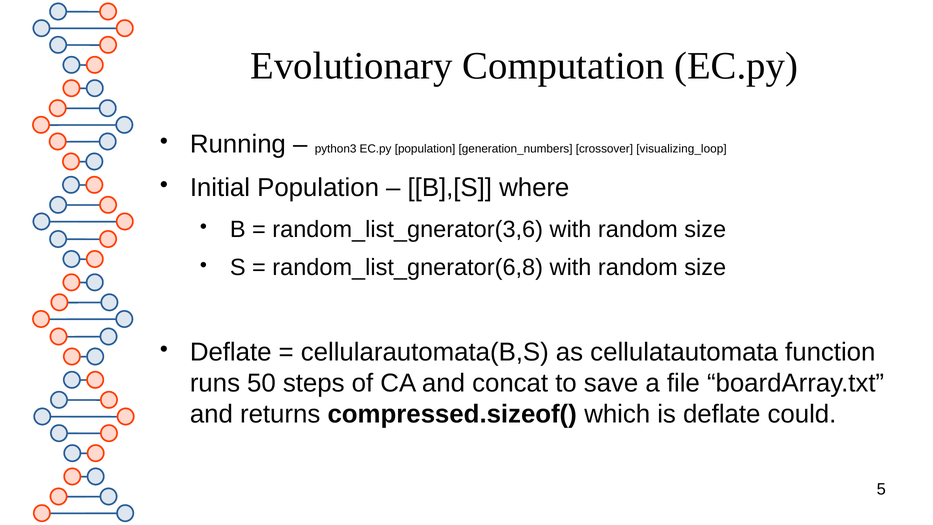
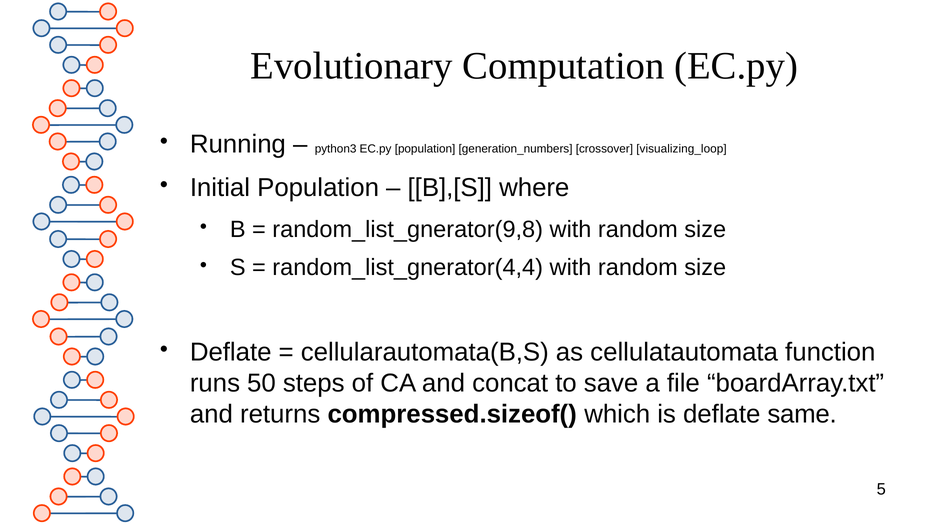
random_list_gnerator(3,6: random_list_gnerator(3,6 -> random_list_gnerator(9,8
random_list_gnerator(6,8: random_list_gnerator(6,8 -> random_list_gnerator(4,4
could: could -> same
